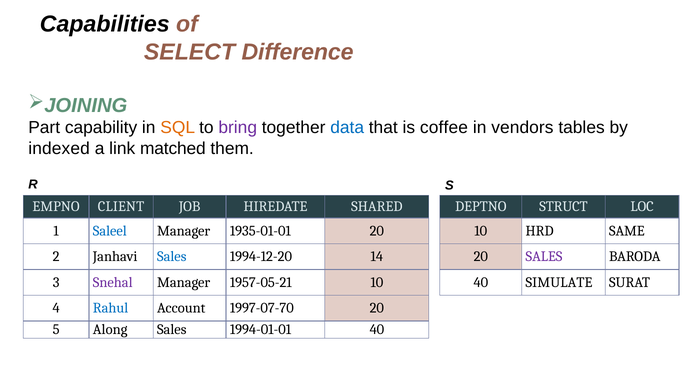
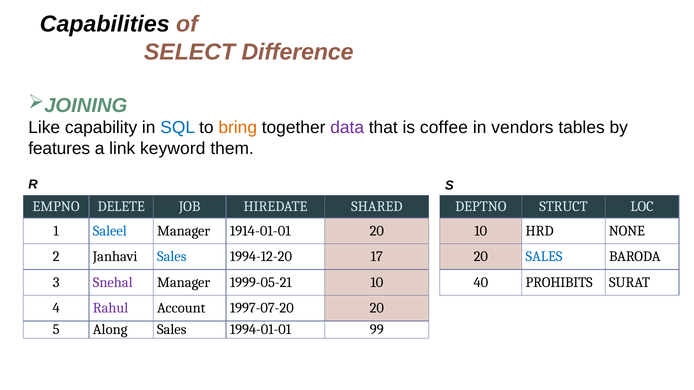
Part: Part -> Like
SQL colour: orange -> blue
bring colour: purple -> orange
data colour: blue -> purple
indexed: indexed -> features
matched: matched -> keyword
CLIENT: CLIENT -> DELETE
1935-01-01: 1935-01-01 -> 1914-01-01
SAME: SAME -> NONE
14: 14 -> 17
SALES at (544, 257) colour: purple -> blue
1957-05-21: 1957-05-21 -> 1999-05-21
SIMULATE: SIMULATE -> PROHIBITS
Rahul colour: blue -> purple
1997-07-70: 1997-07-70 -> 1997-07-20
1994-01-01 40: 40 -> 99
